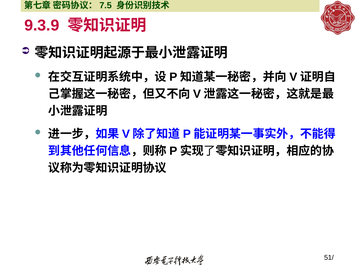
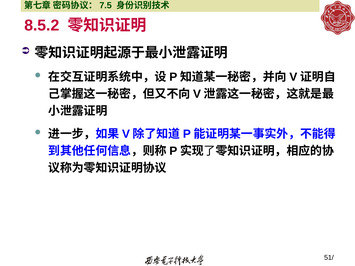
9.3.9: 9.3.9 -> 8.5.2
